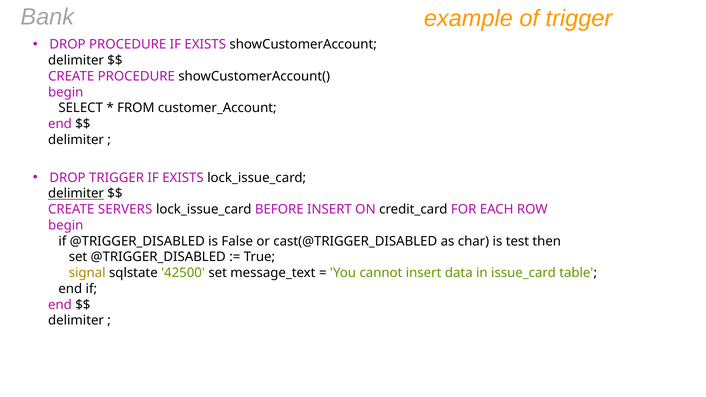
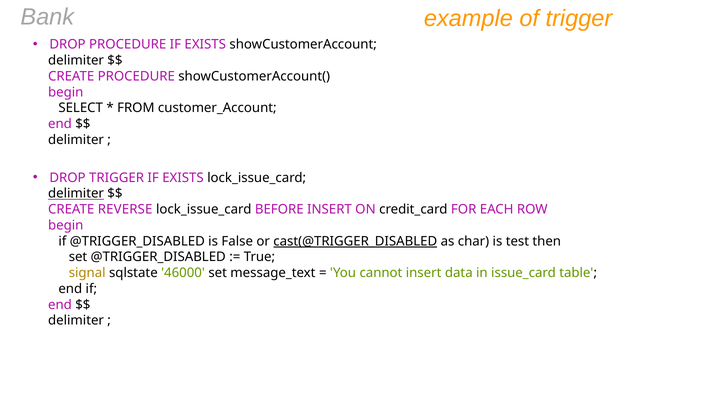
SERVERS: SERVERS -> REVERSE
cast(@TRIGGER_DISABLED underline: none -> present
42500: 42500 -> 46000
